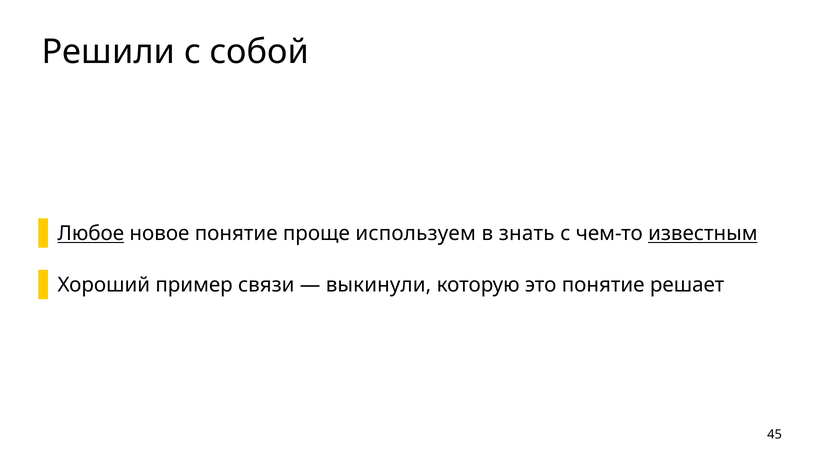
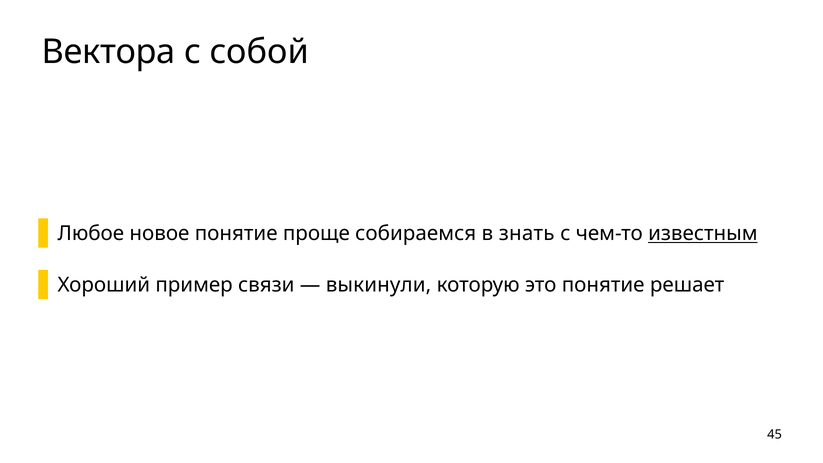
Решили: Решили -> Вектора
Любое underline: present -> none
используем: используем -> собираемся
